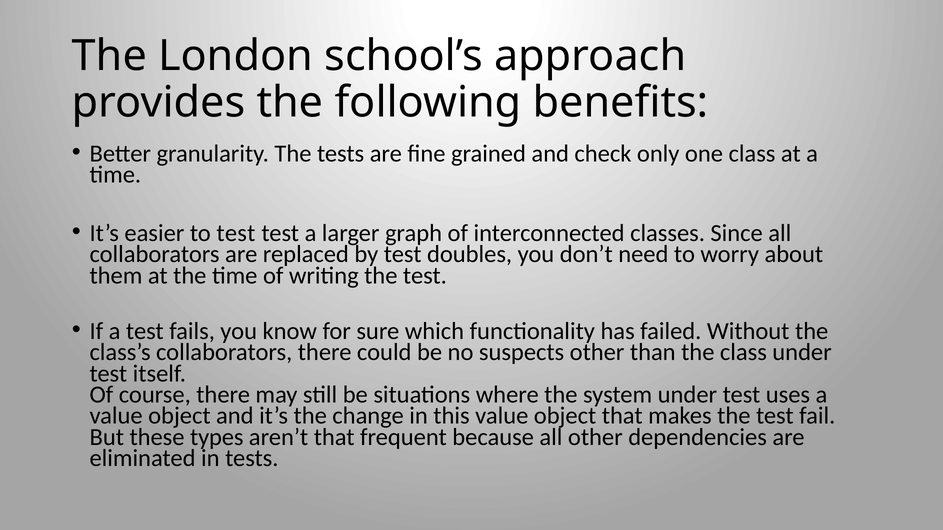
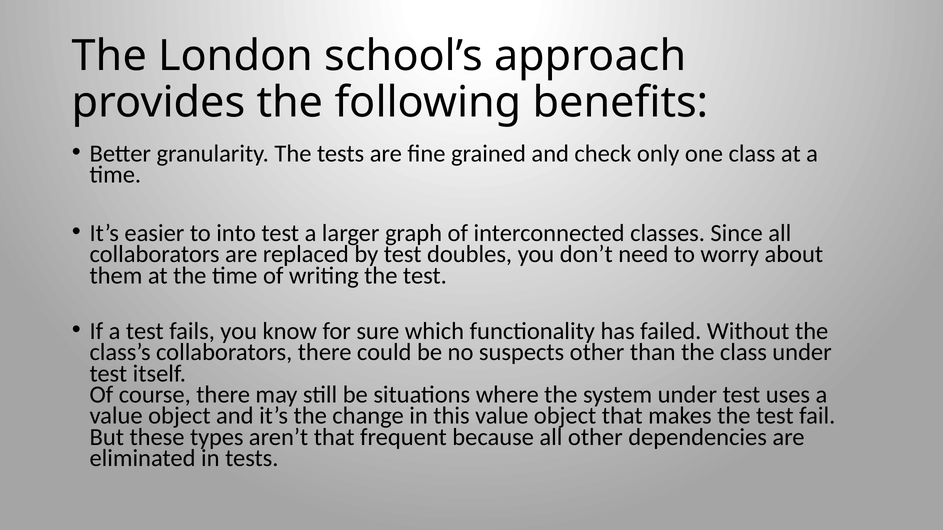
to test: test -> into
